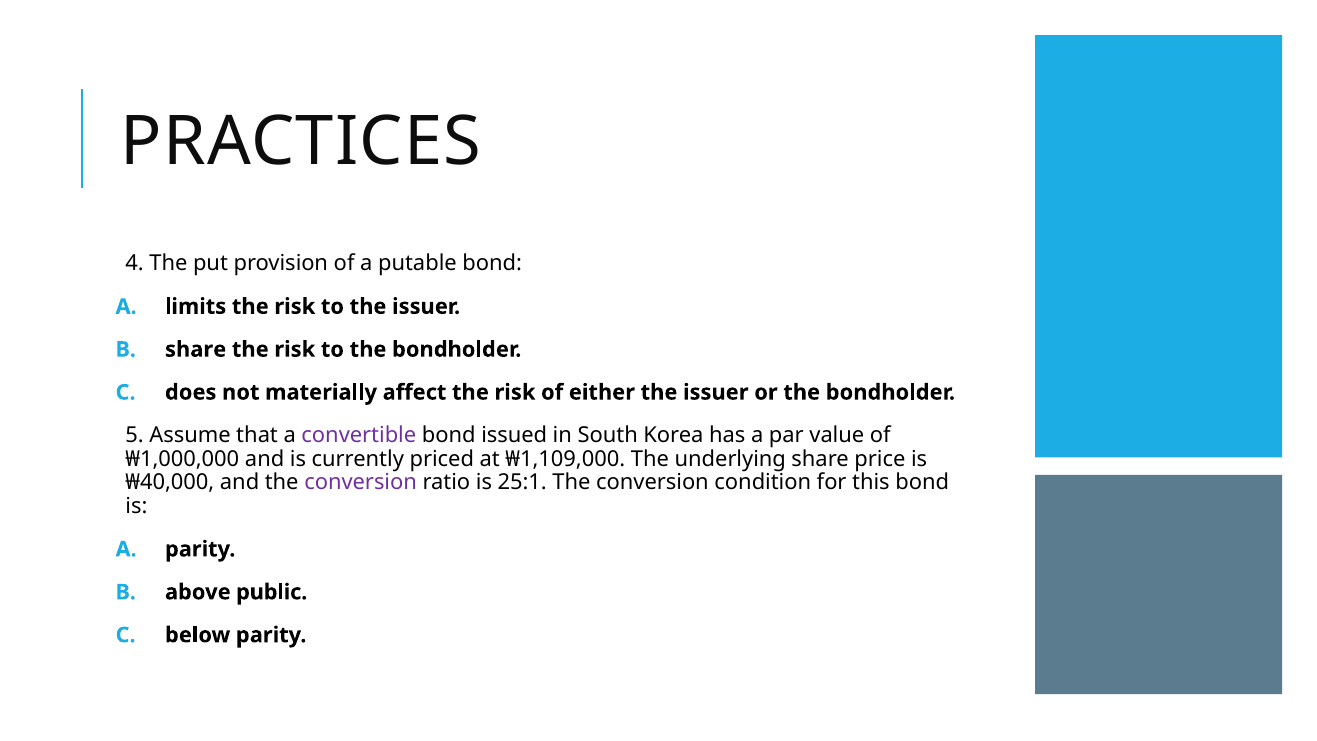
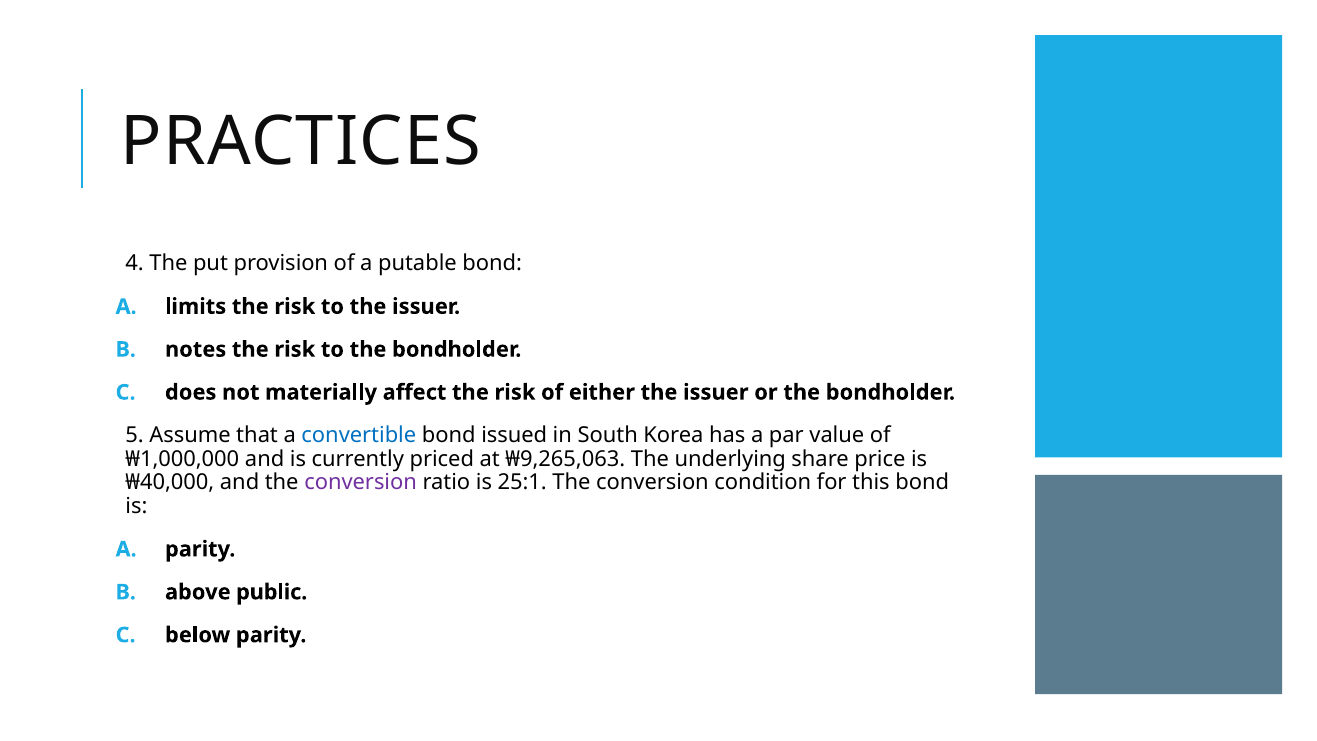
share at (196, 349): share -> notes
convertible colour: purple -> blue
₩1,109,000: ₩1,109,000 -> ₩9,265,063
